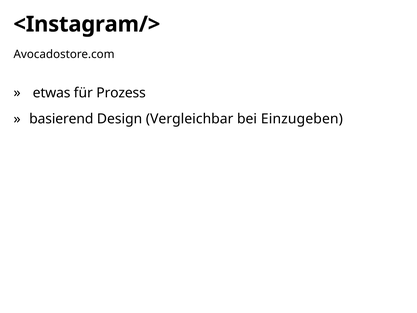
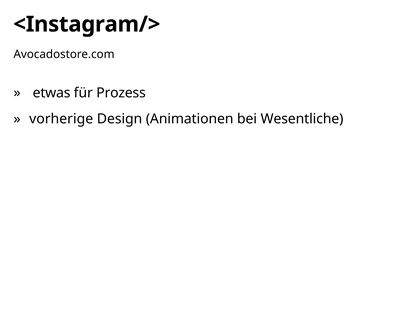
basierend: basierend -> vorherige
Vergleichbar: Vergleichbar -> Animationen
Einzugeben: Einzugeben -> Wesentliche
